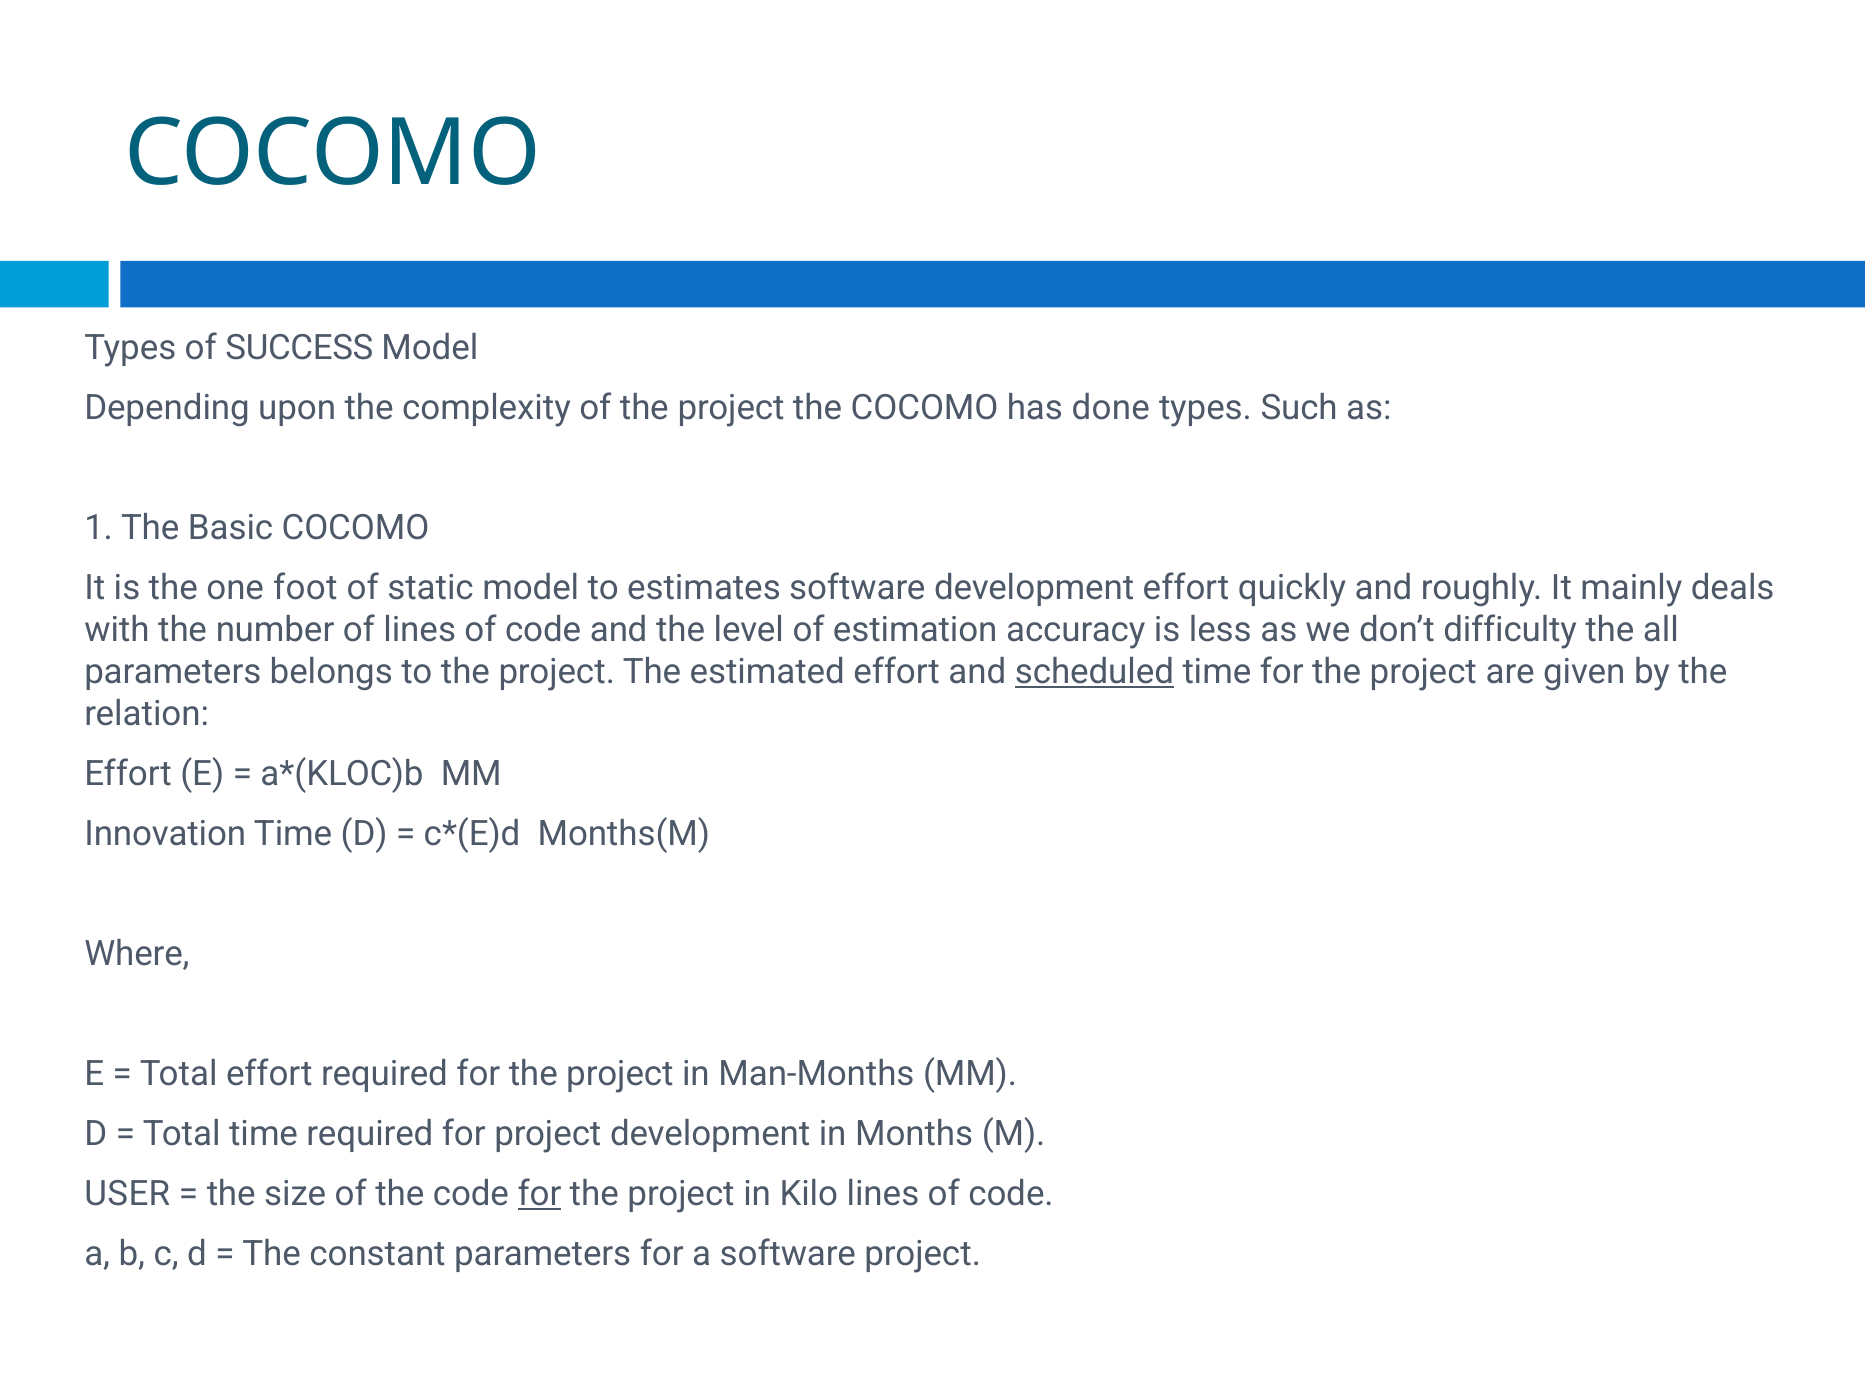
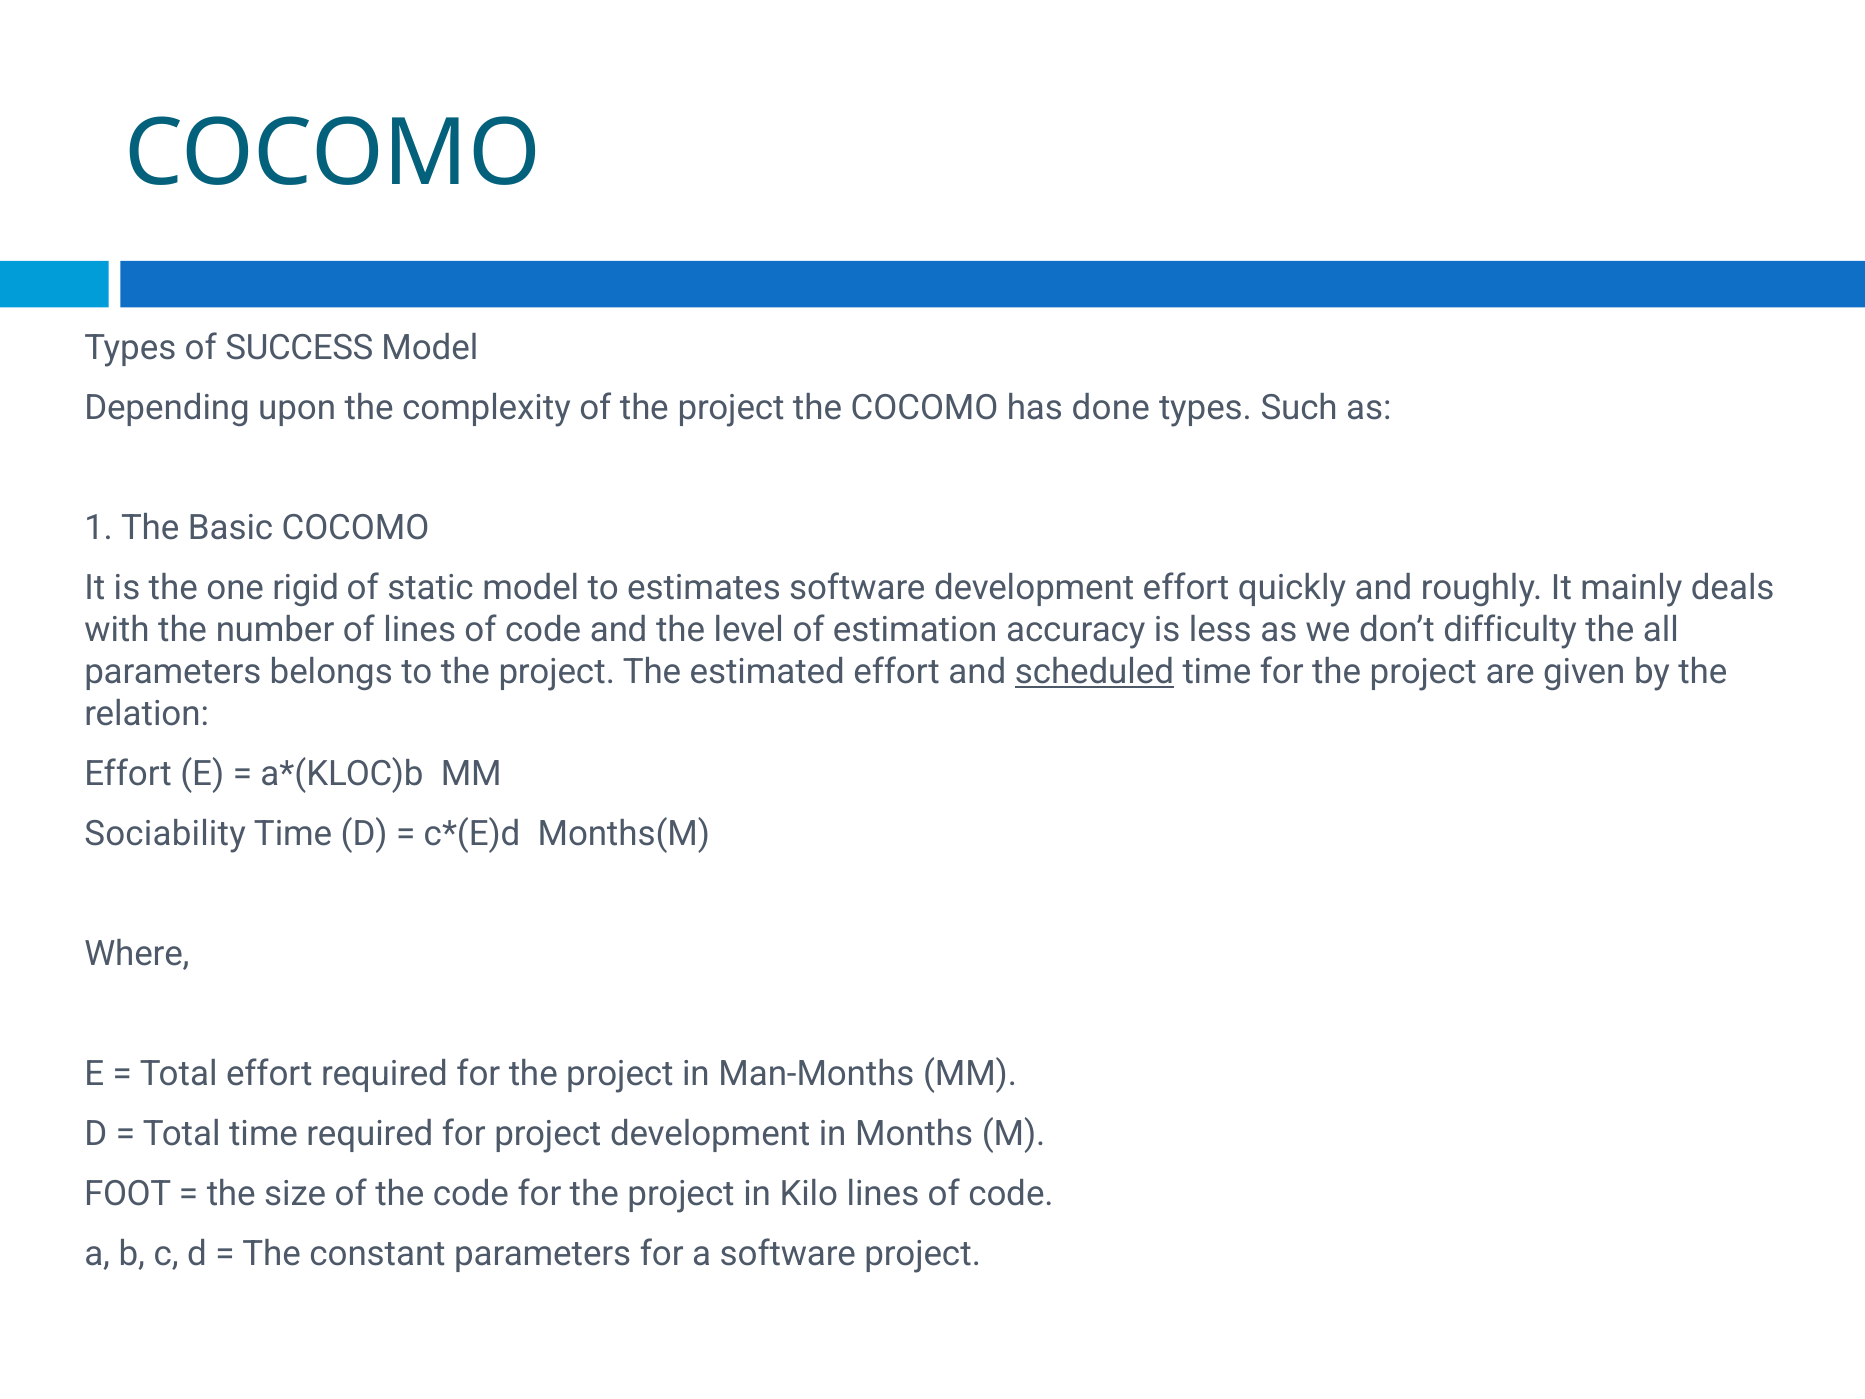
foot: foot -> rigid
Innovation: Innovation -> Sociability
USER: USER -> FOOT
for at (539, 1194) underline: present -> none
